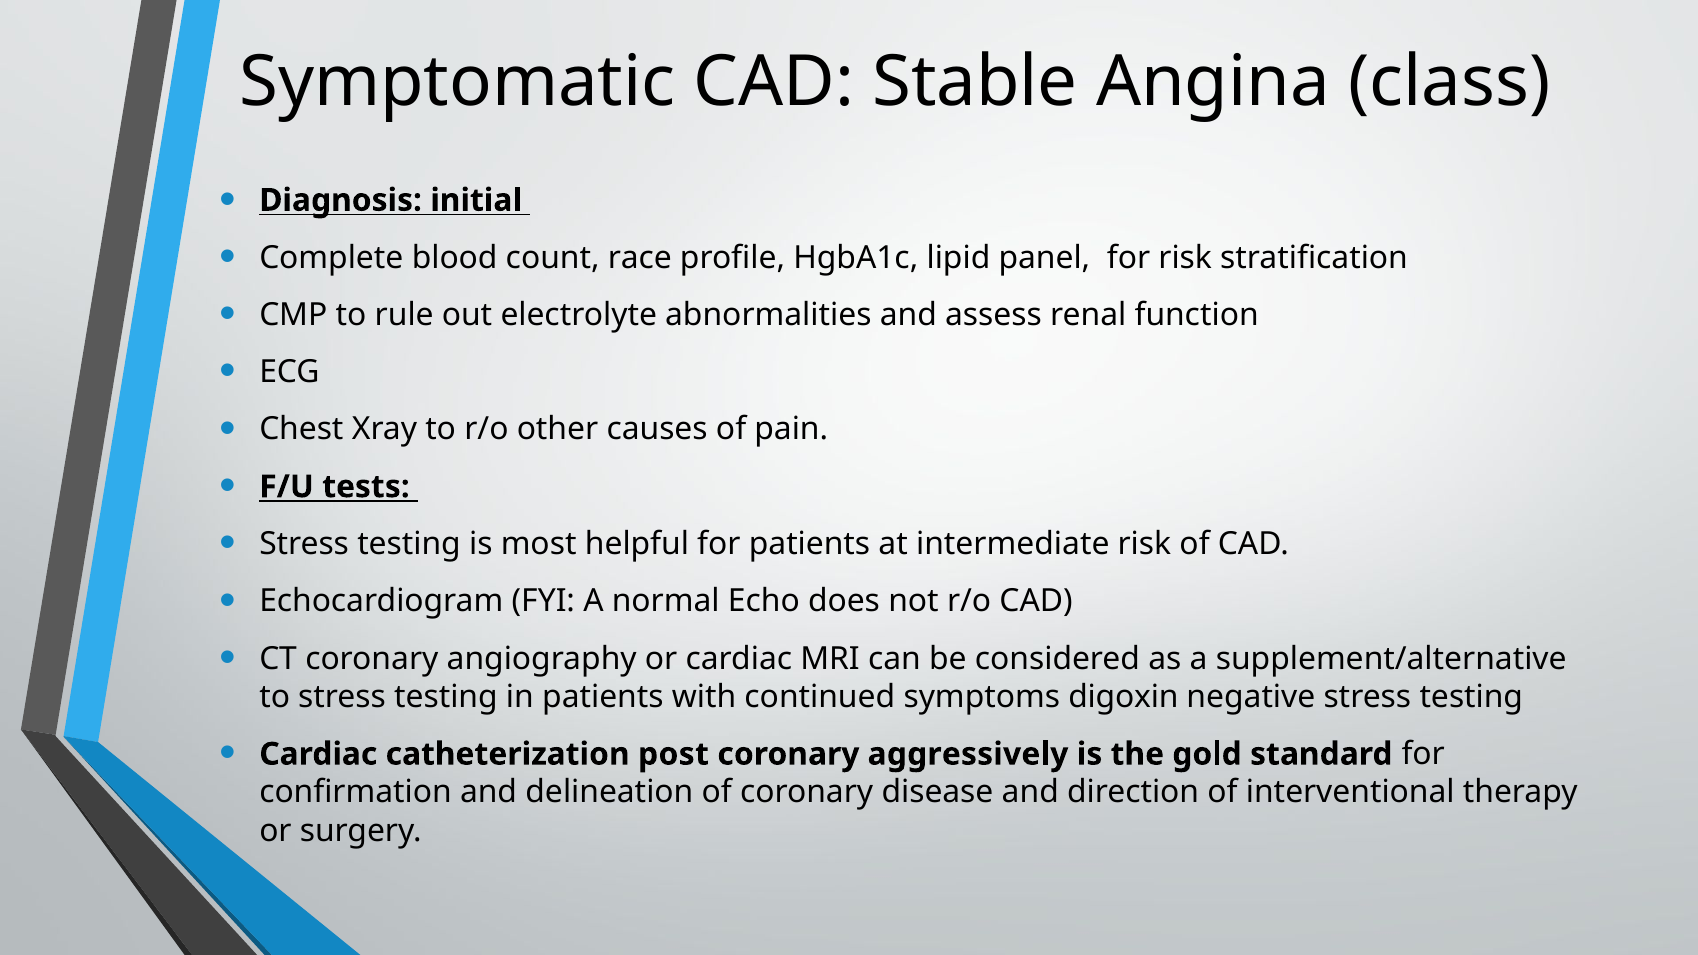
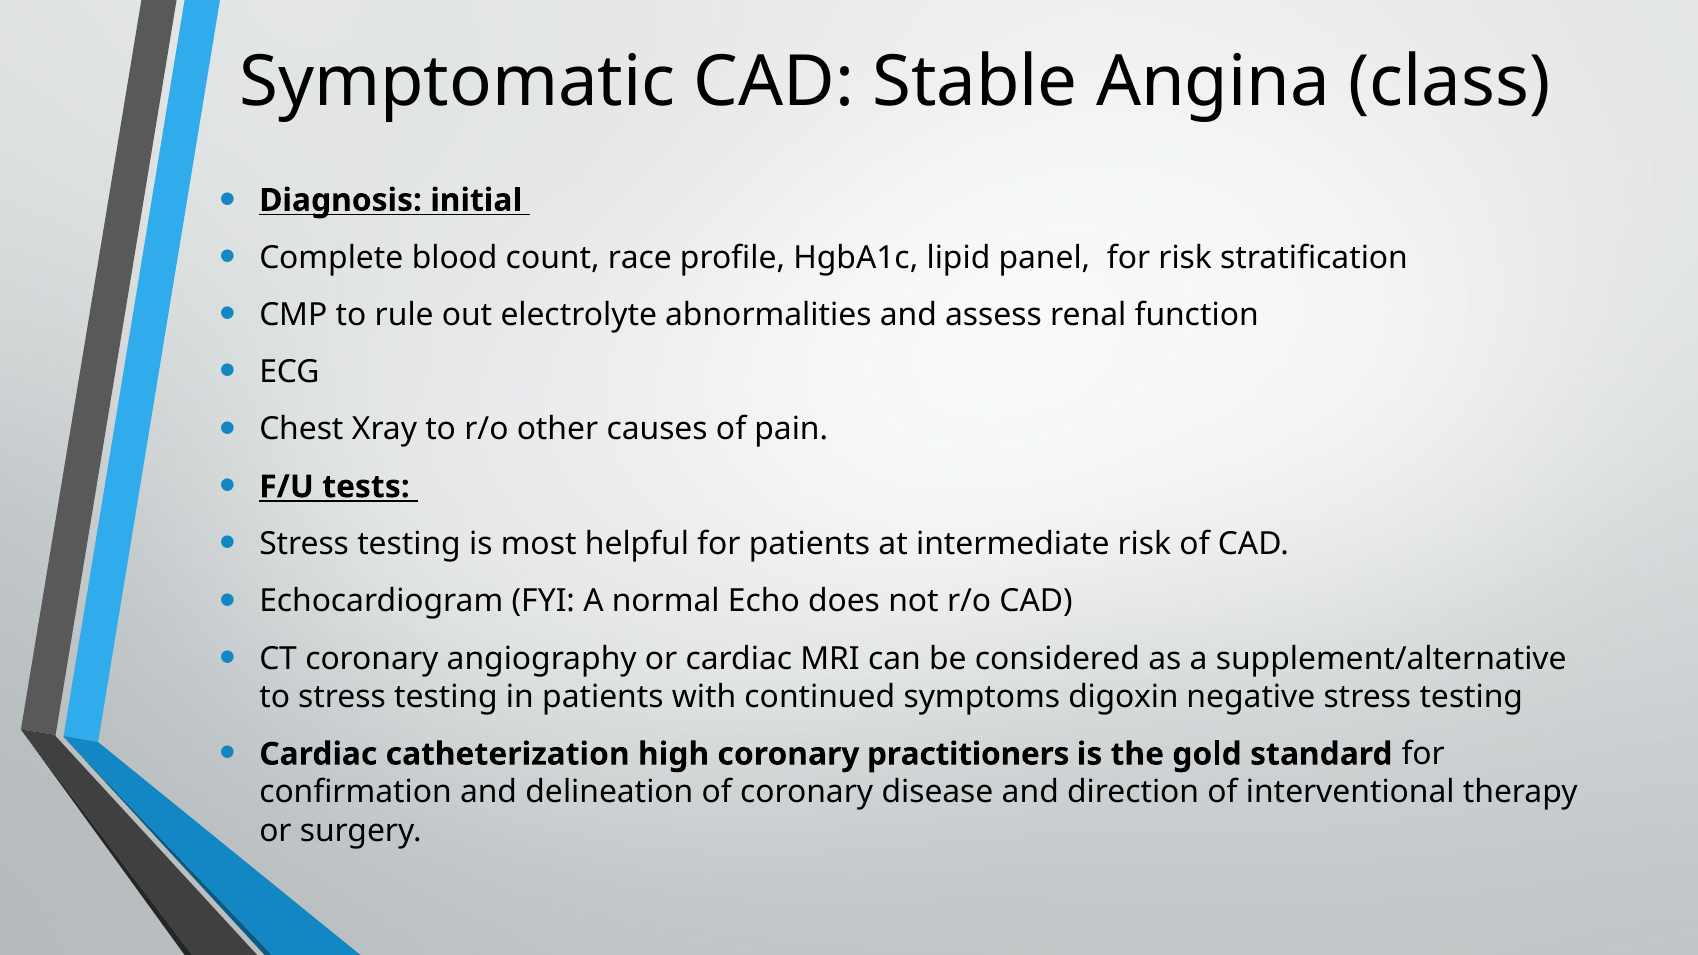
post: post -> high
aggressively: aggressively -> practitioners
